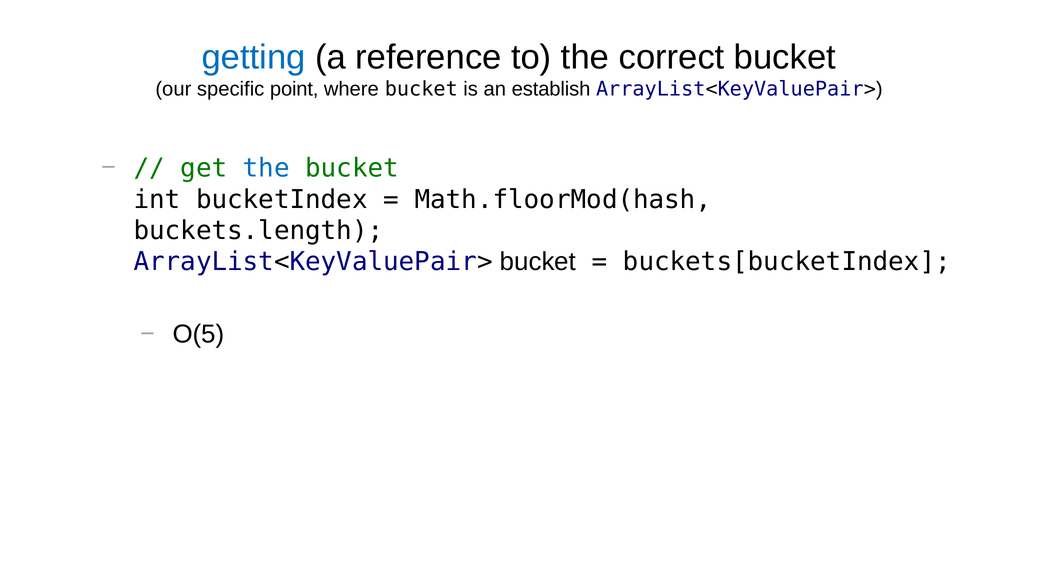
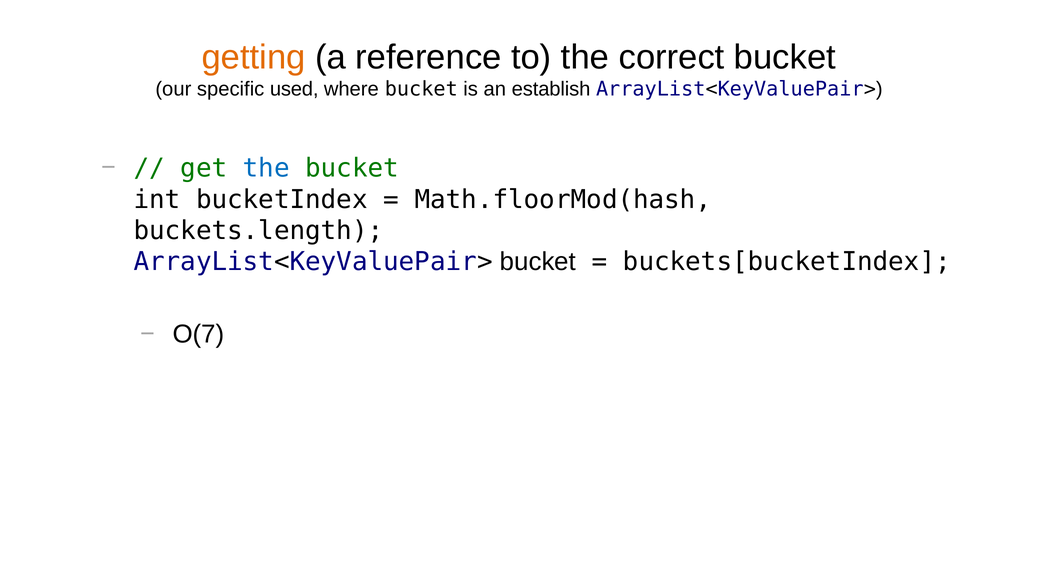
getting colour: blue -> orange
point: point -> used
O(5: O(5 -> O(7
